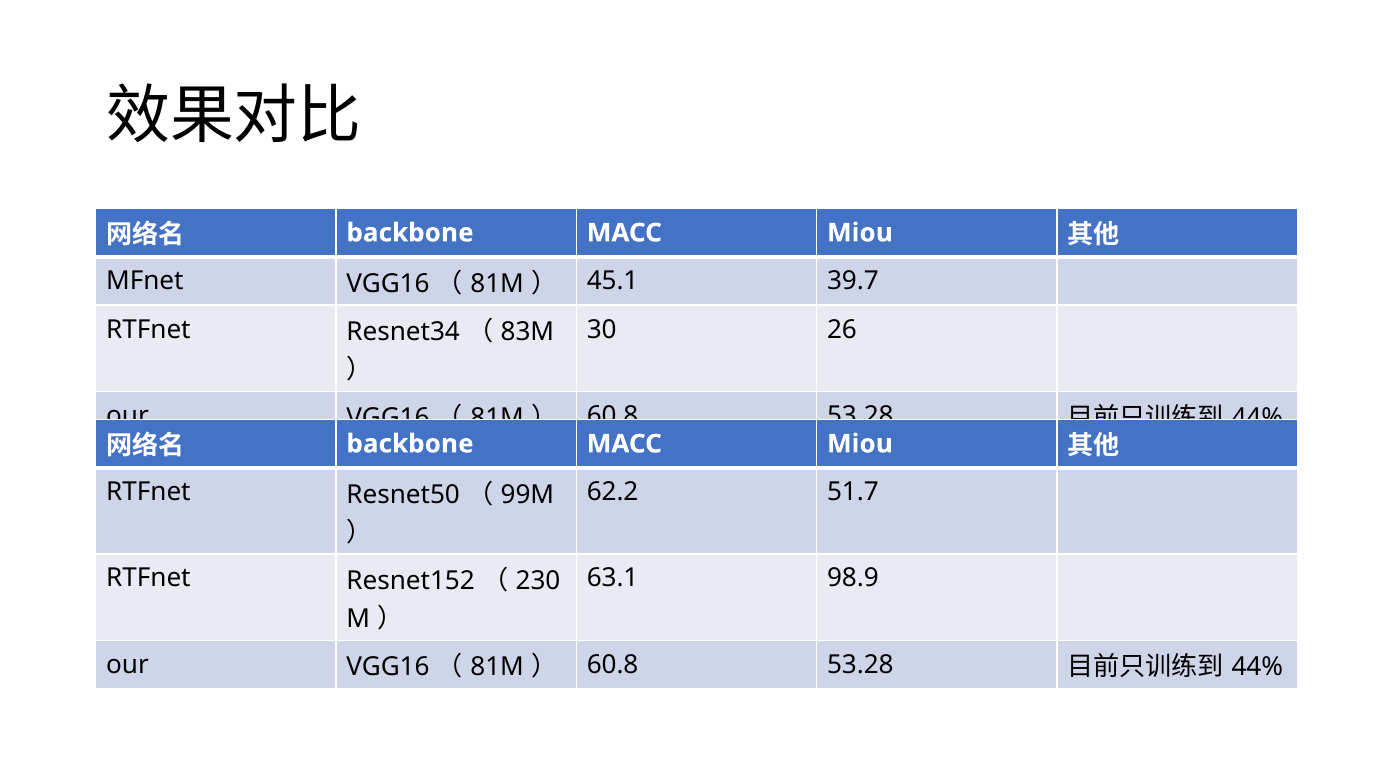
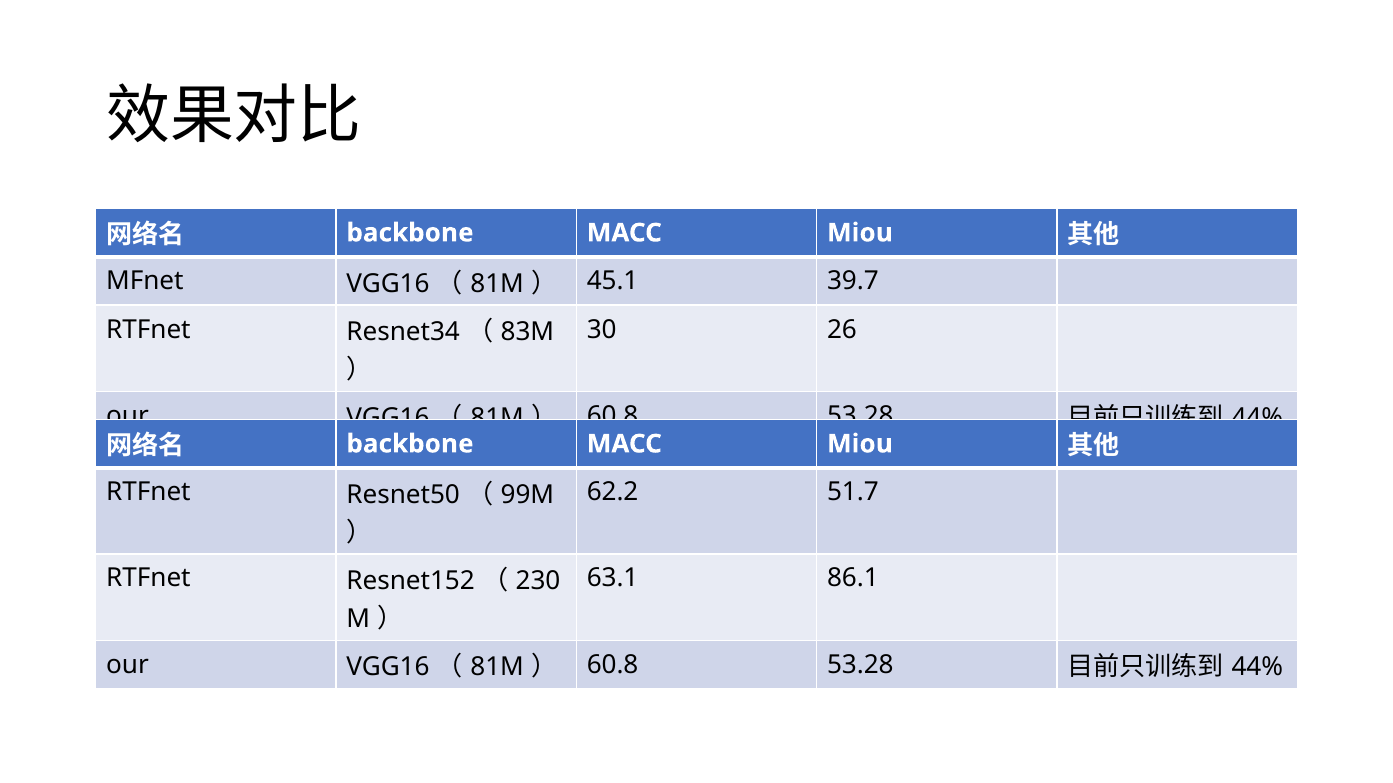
98.9: 98.9 -> 86.1
